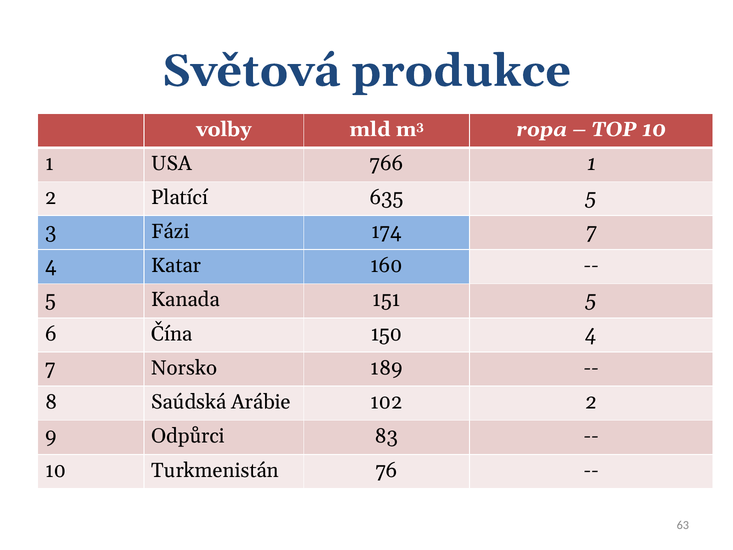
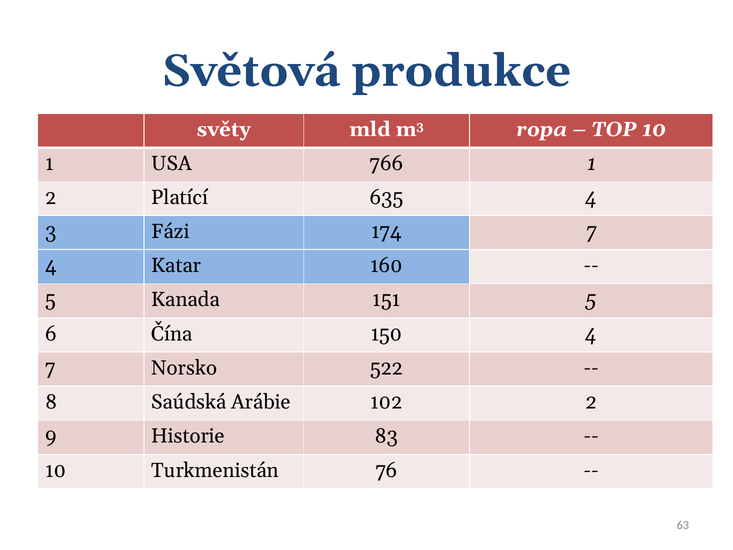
volby: volby -> světy
635 5: 5 -> 4
189: 189 -> 522
Odpůrci: Odpůrci -> Historie
